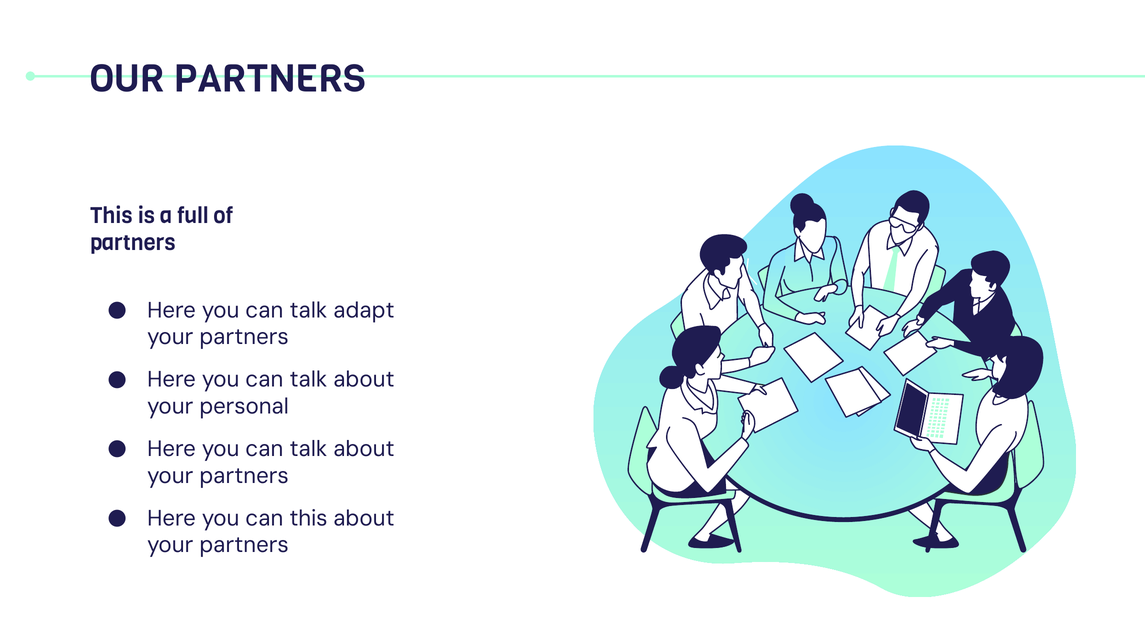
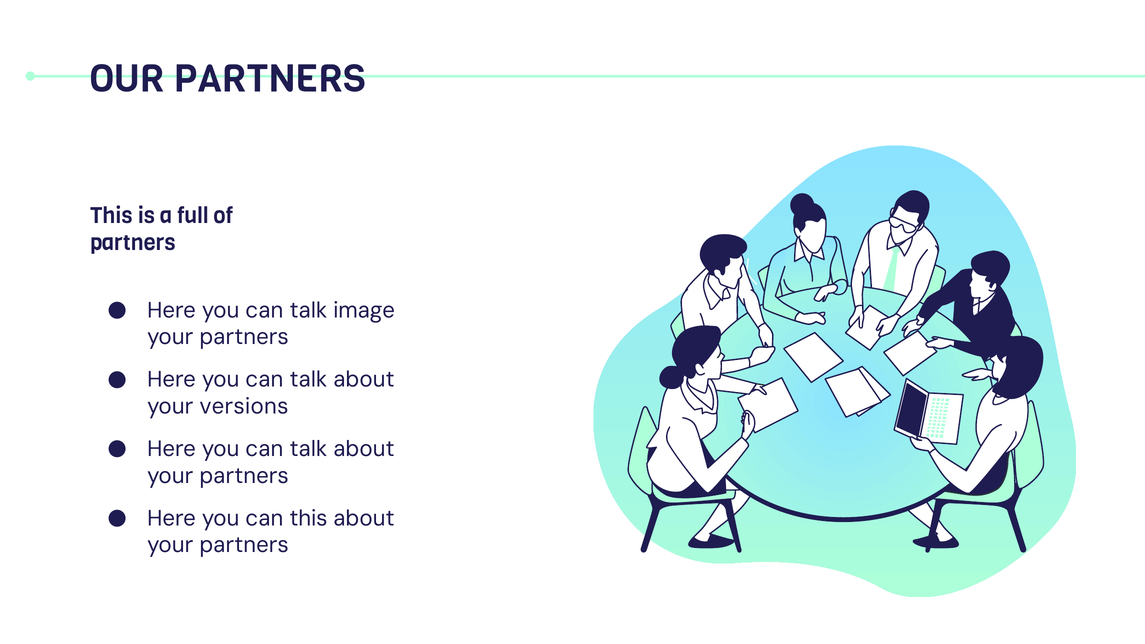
adapt: adapt -> image
personal: personal -> versions
